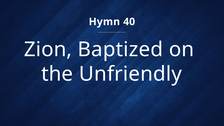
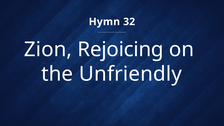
40: 40 -> 32
Baptized: Baptized -> Rejoicing
